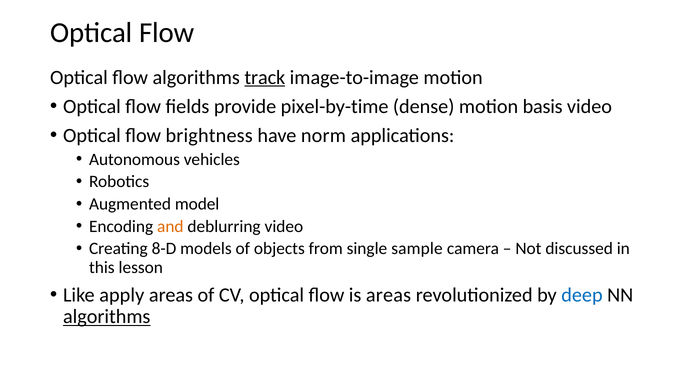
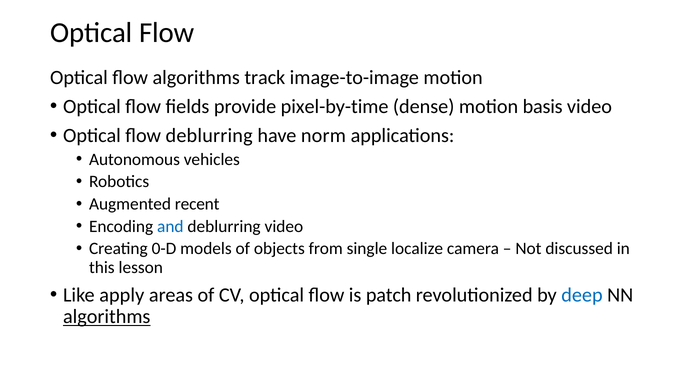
track underline: present -> none
flow brightness: brightness -> deblurring
model: model -> recent
and colour: orange -> blue
8-D: 8-D -> 0-D
sample: sample -> localize
is areas: areas -> patch
